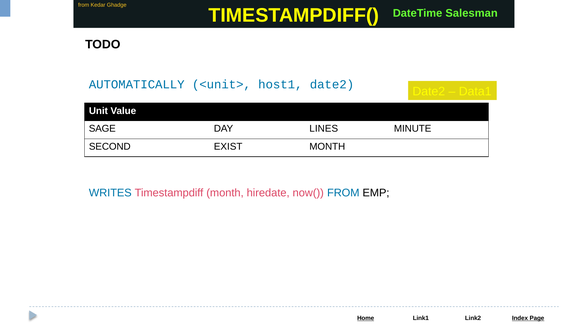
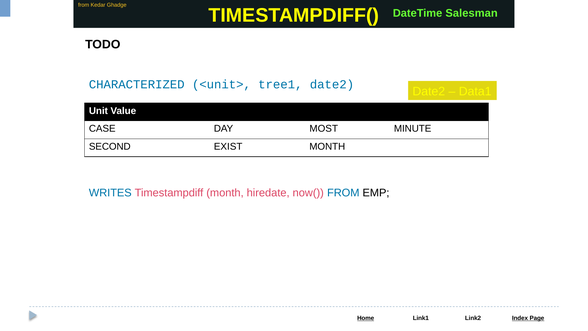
AUTOMATICALLY: AUTOMATICALLY -> CHARACTERIZED
host1: host1 -> tree1
SAGE: SAGE -> CASE
LINES: LINES -> MOST
